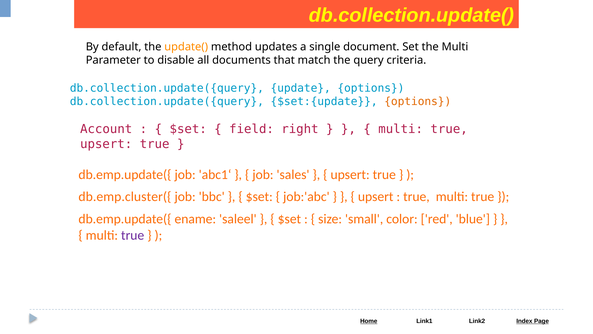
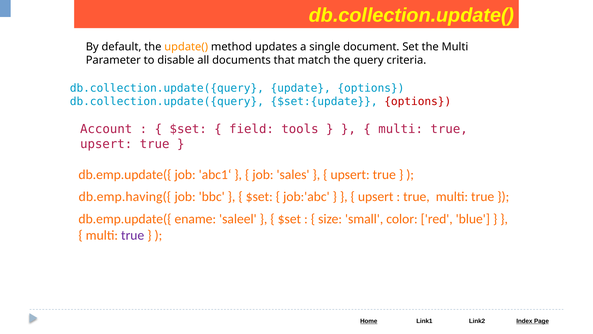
options at (418, 101) colour: orange -> red
right: right -> tools
db.emp.cluster({: db.emp.cluster({ -> db.emp.having({
